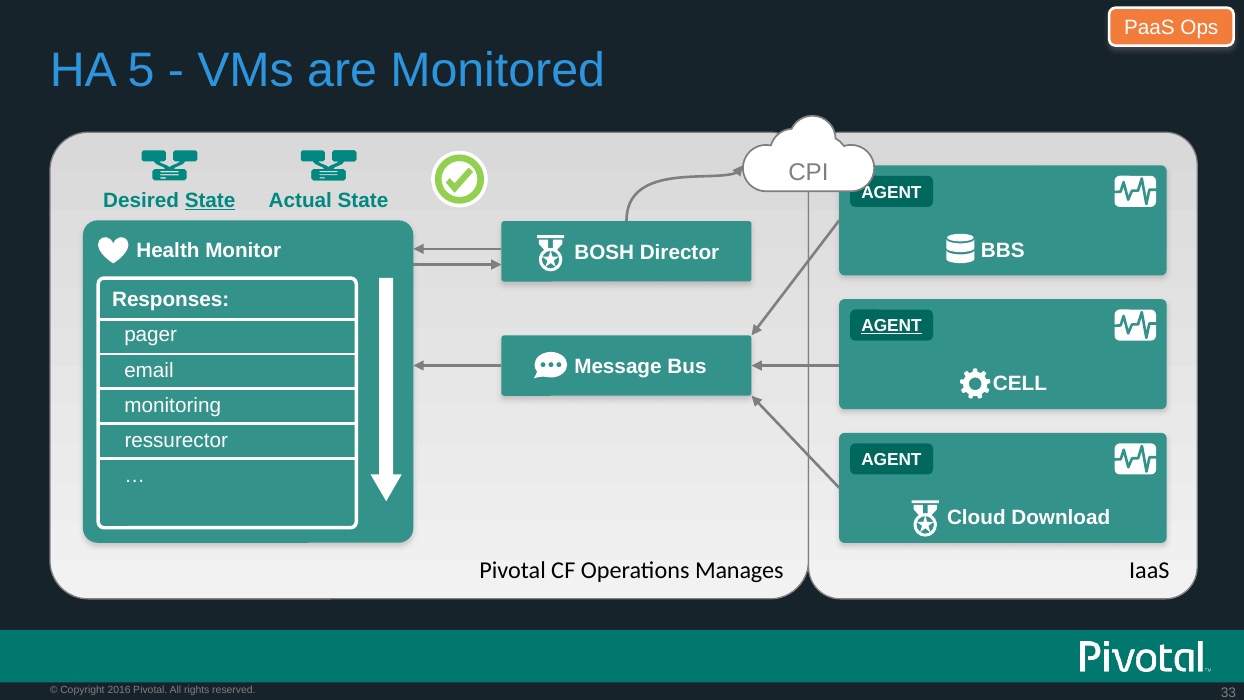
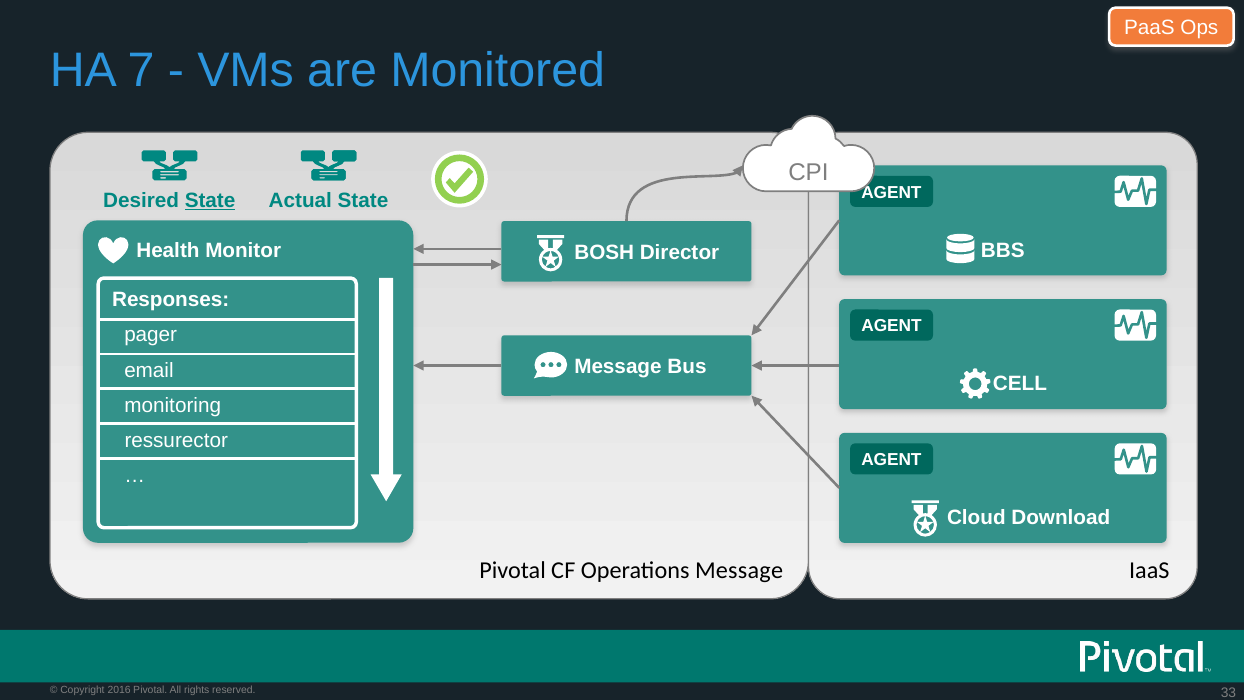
5: 5 -> 7
AGENT at (891, 326) underline: present -> none
Operations Manages: Manages -> Message
